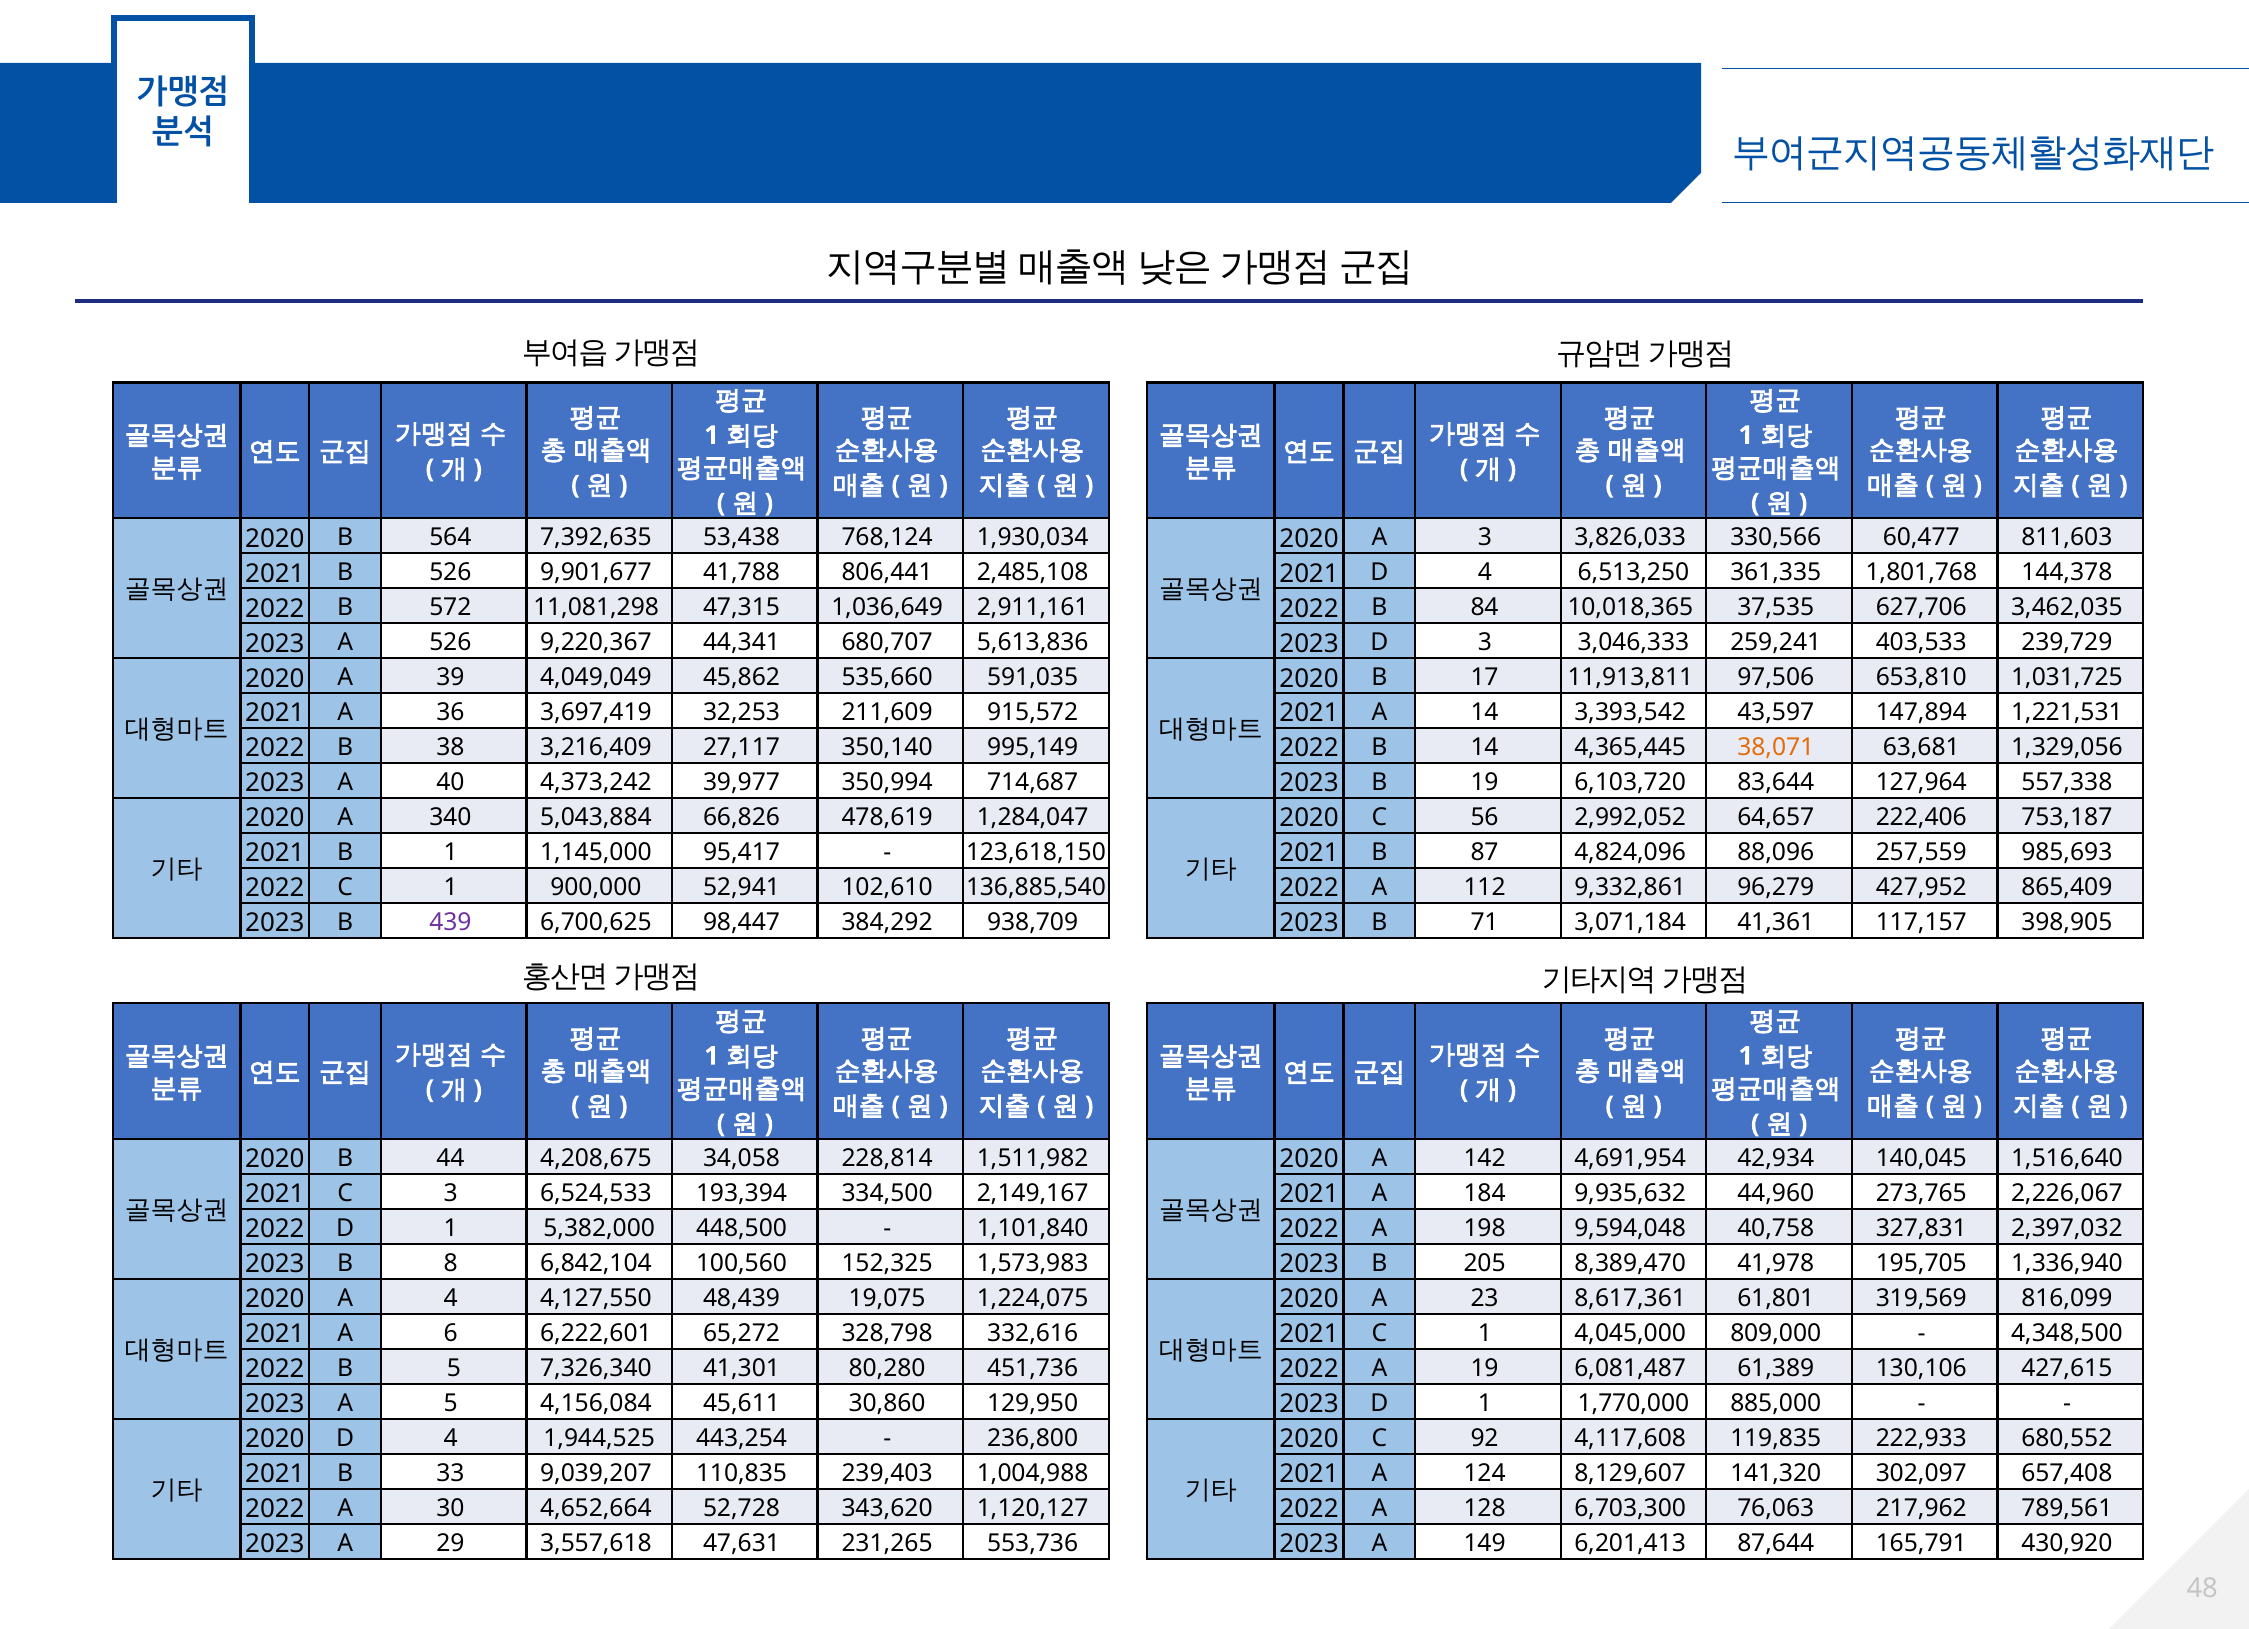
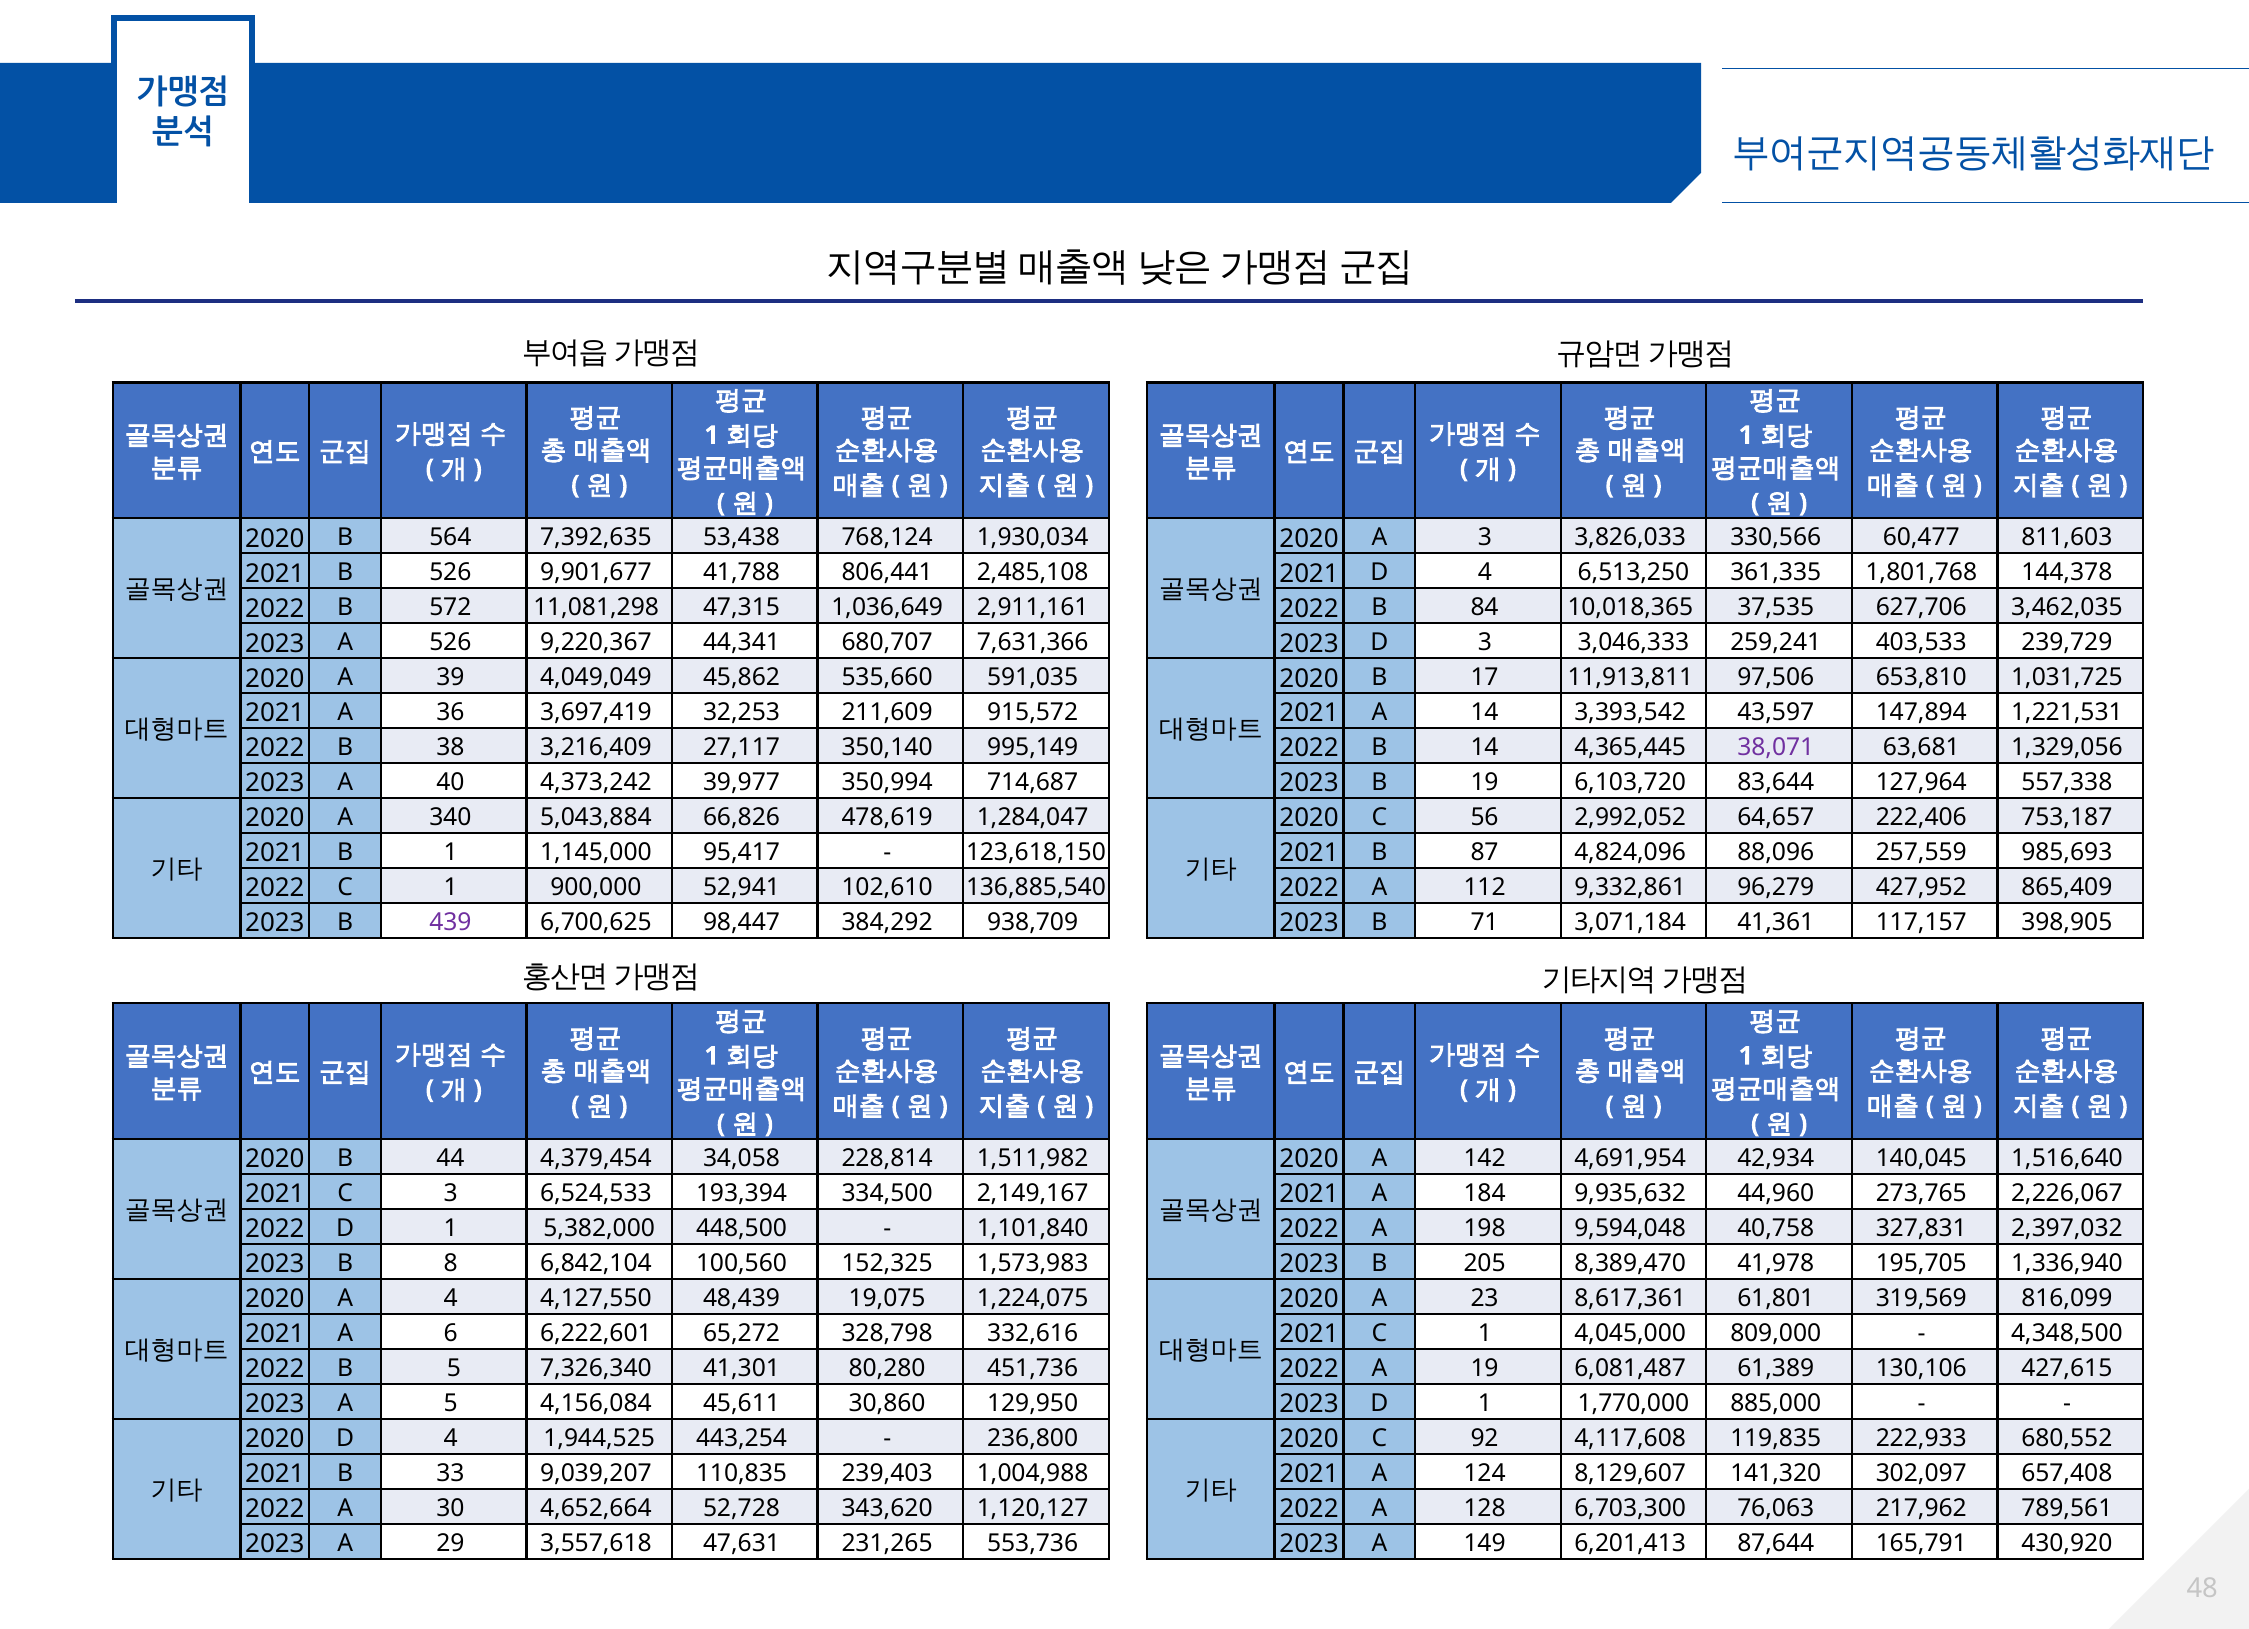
5,613,836: 5,613,836 -> 7,631,366
38,071 colour: orange -> purple
4,208,675: 4,208,675 -> 4,379,454
